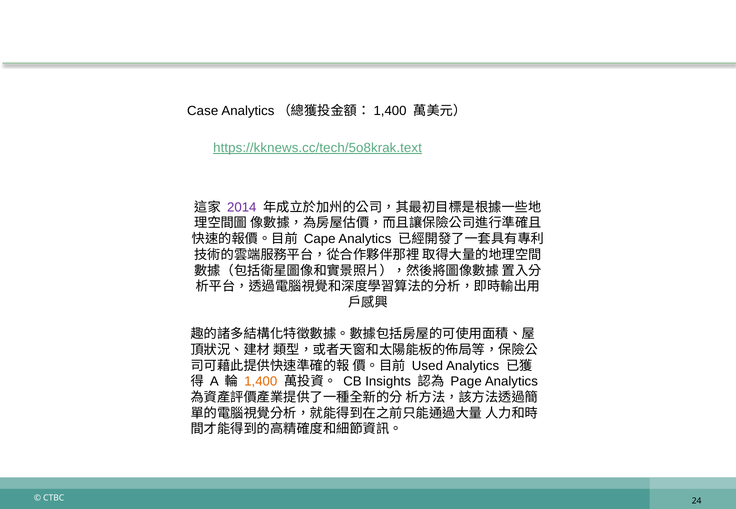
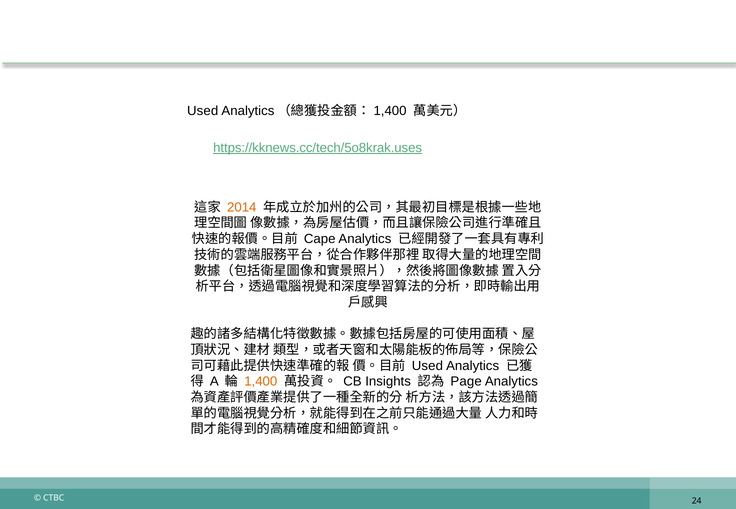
Case at (203, 111): Case -> Used
https://kknews.cc/tech/5o8krak.text: https://kknews.cc/tech/5o8krak.text -> https://kknews.cc/tech/5o8krak.uses
2014 colour: purple -> orange
